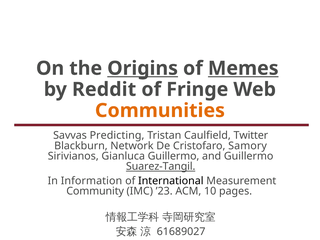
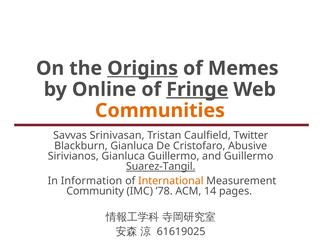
Memes underline: present -> none
Reddit: Reddit -> Online
Fringe underline: none -> present
Predicting: Predicting -> Srinivasan
Blackburn Network: Network -> Gianluca
Samory: Samory -> Abusive
International colour: black -> orange
’23: ’23 -> ’78
10: 10 -> 14
61689027: 61689027 -> 61619025
